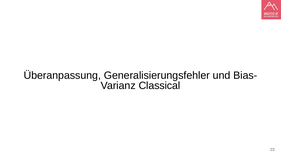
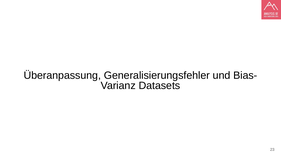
Classical: Classical -> Datasets
